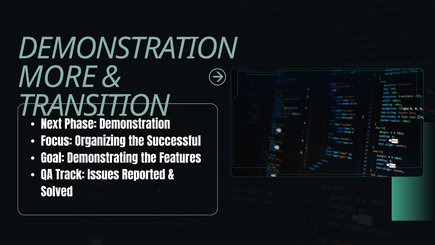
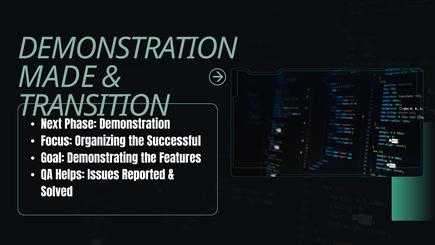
MORE: MORE -> MADE
Track: Track -> Helps
